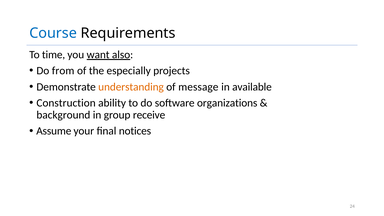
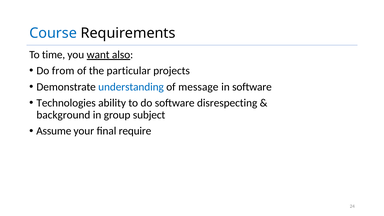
especially: especially -> particular
understanding colour: orange -> blue
in available: available -> software
Construction: Construction -> Technologies
organizations: organizations -> disrespecting
receive: receive -> subject
notices: notices -> require
